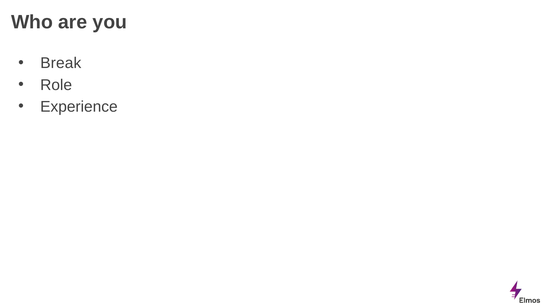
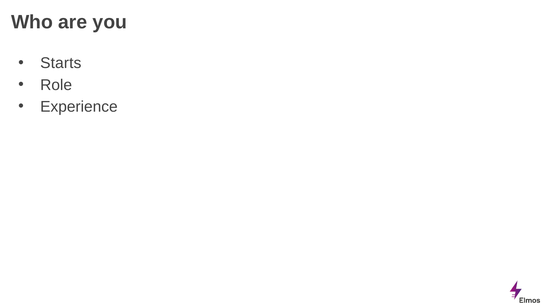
Break: Break -> Starts
